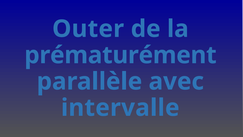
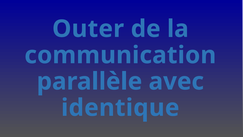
prématurément: prématurément -> communication
intervalle: intervalle -> identique
